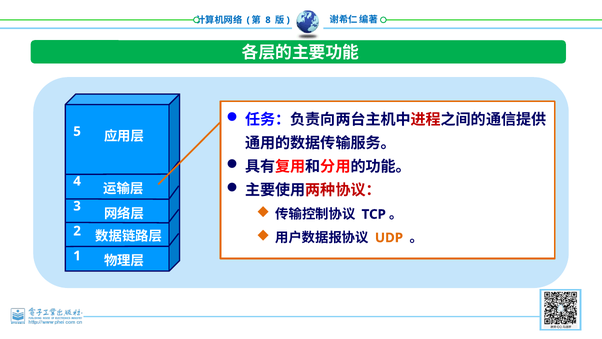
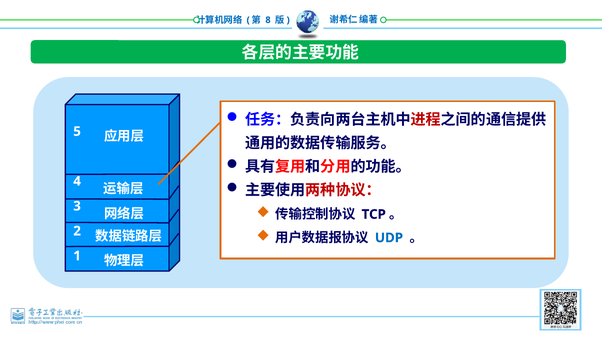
UDP colour: orange -> blue
